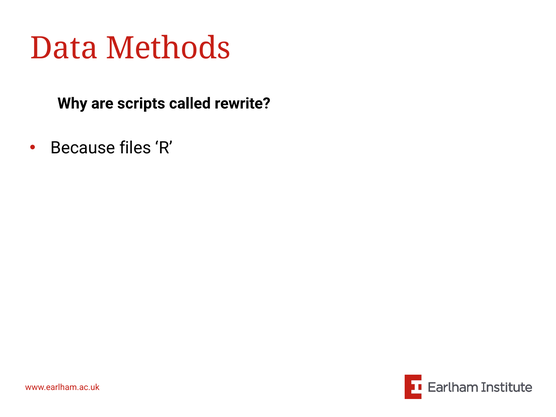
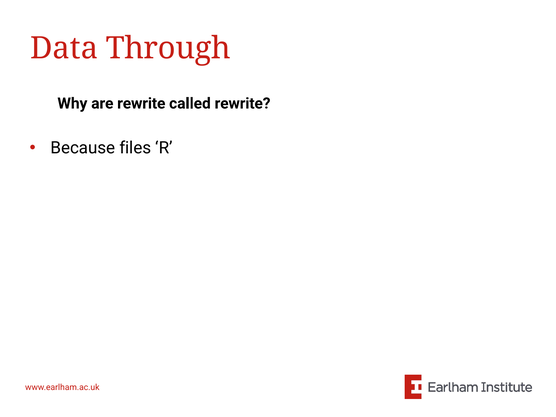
Methods: Methods -> Through
are scripts: scripts -> rewrite
